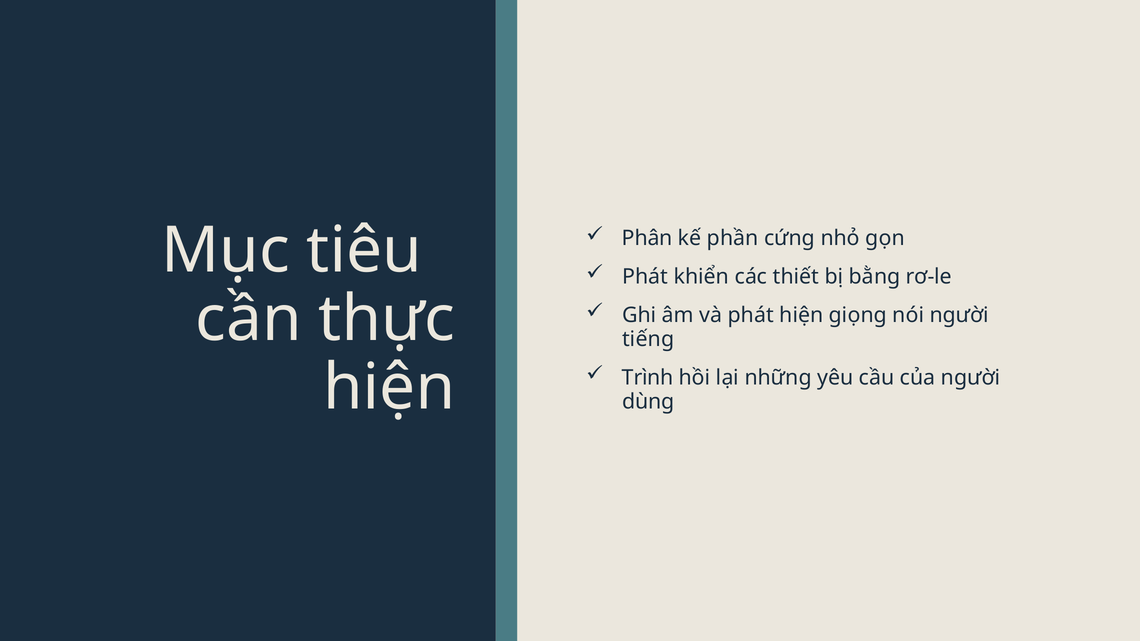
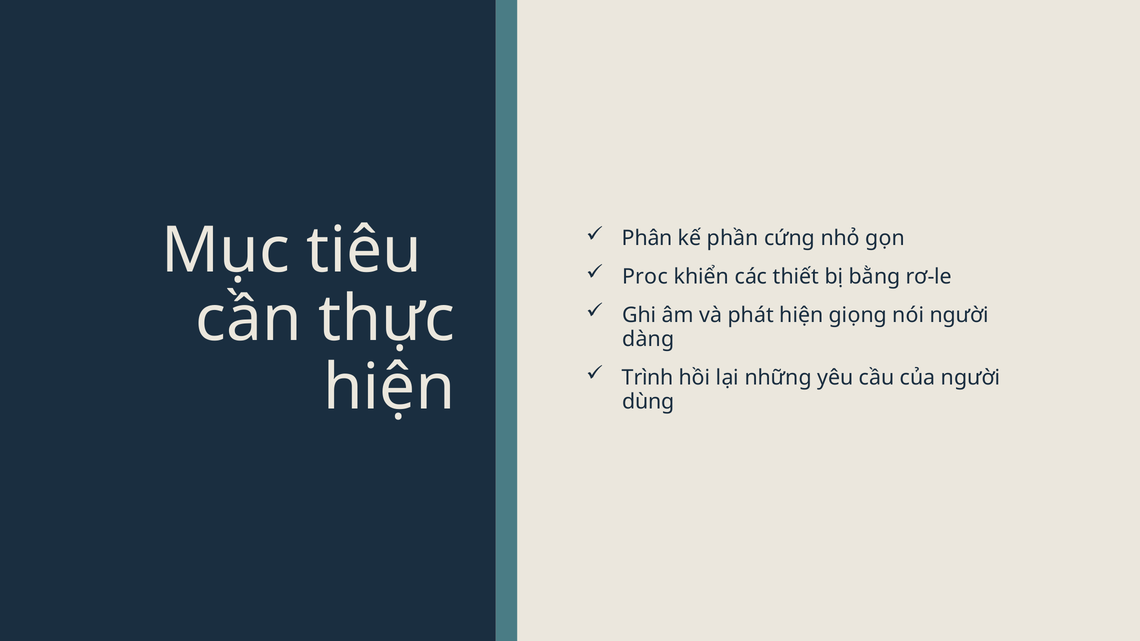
Phát at (645, 277): Phát -> Proc
tiếng: tiếng -> dàng
